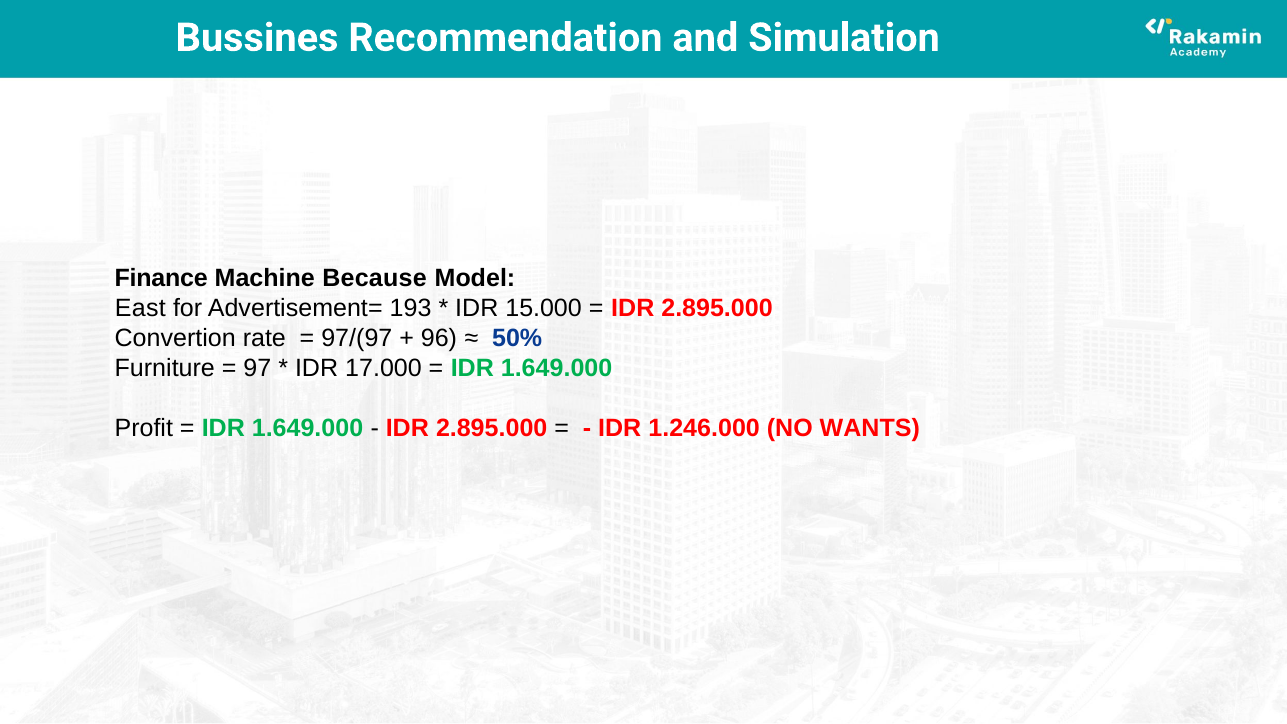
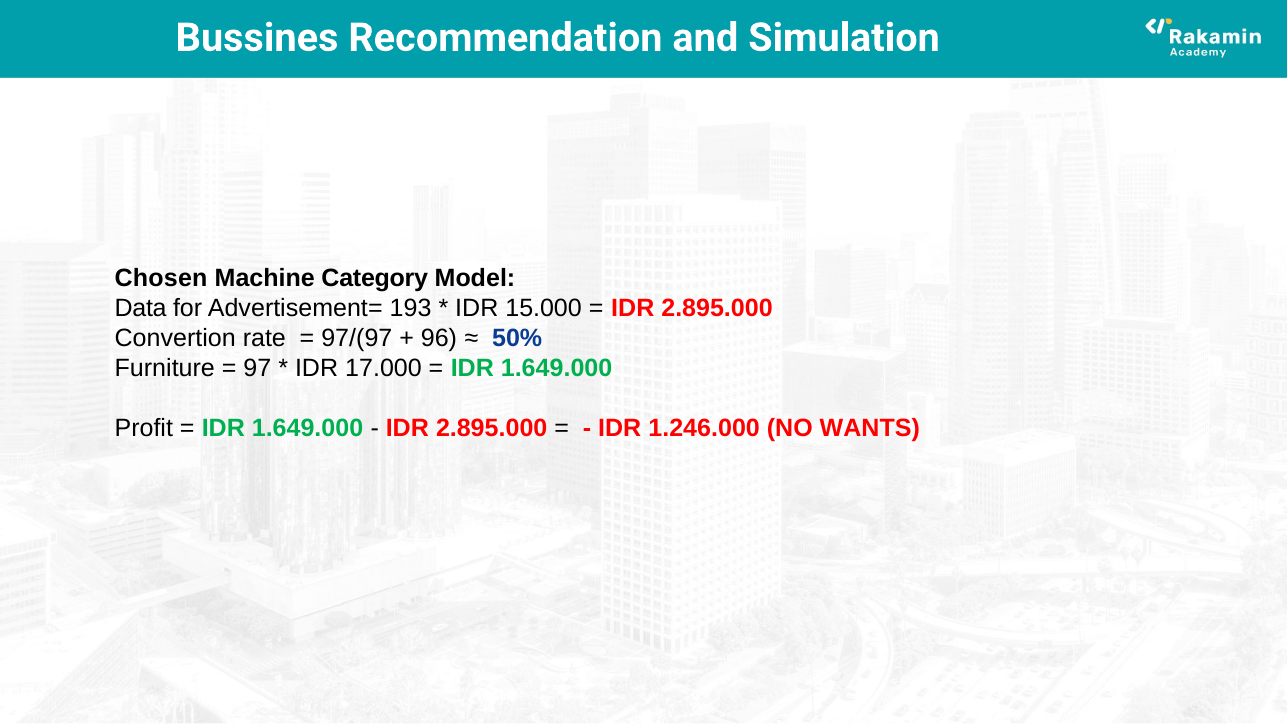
Finance: Finance -> Chosen
Because: Because -> Category
East: East -> Data
